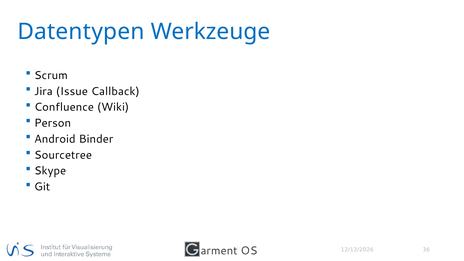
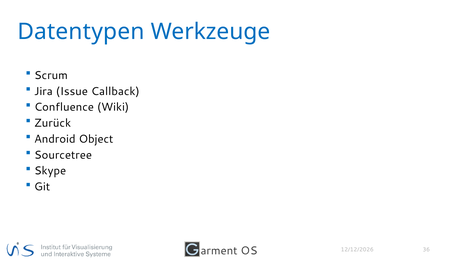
Person: Person -> Zurück
Binder: Binder -> Object
